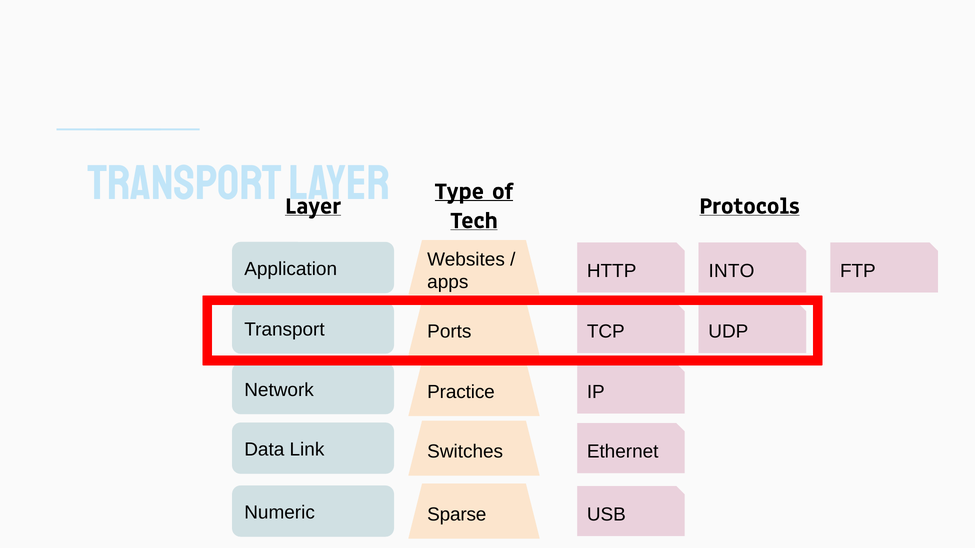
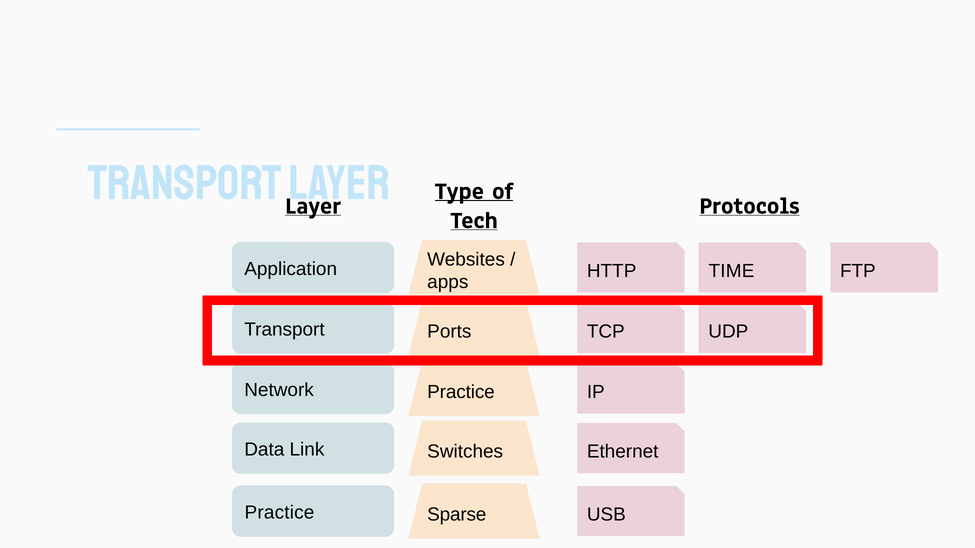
INTO: INTO -> TIME
Numeric at (280, 513): Numeric -> Practice
